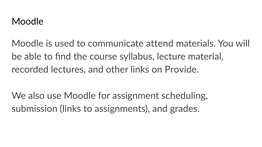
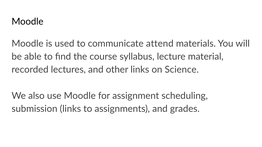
Provide: Provide -> Science
